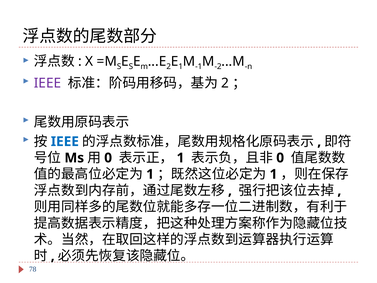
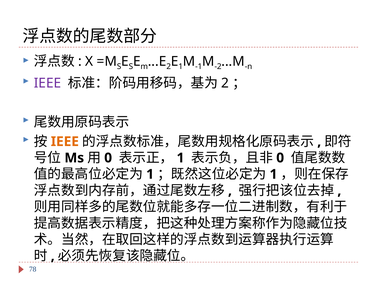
IEEE at (65, 141) colour: blue -> orange
